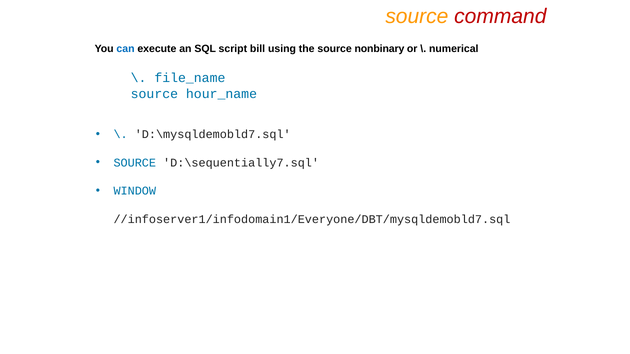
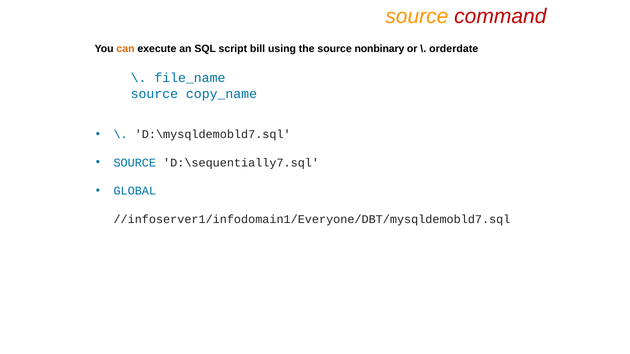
can colour: blue -> orange
numerical: numerical -> orderdate
hour_name: hour_name -> copy_name
WINDOW: WINDOW -> GLOBAL
